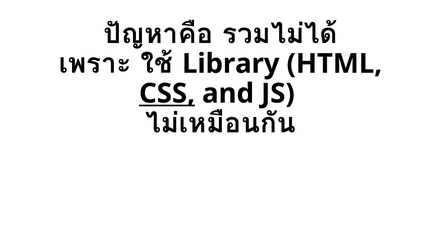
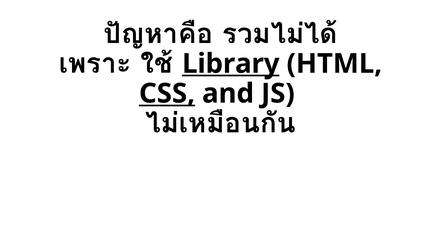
Library underline: none -> present
